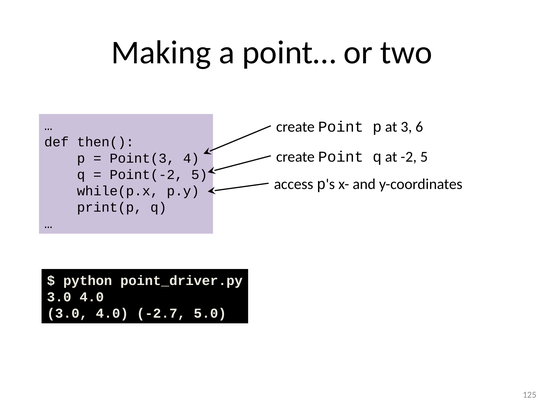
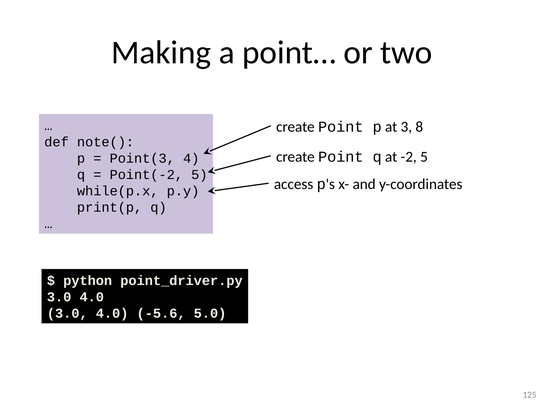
6: 6 -> 8
then(: then( -> note(
-2.7: -2.7 -> -5.6
